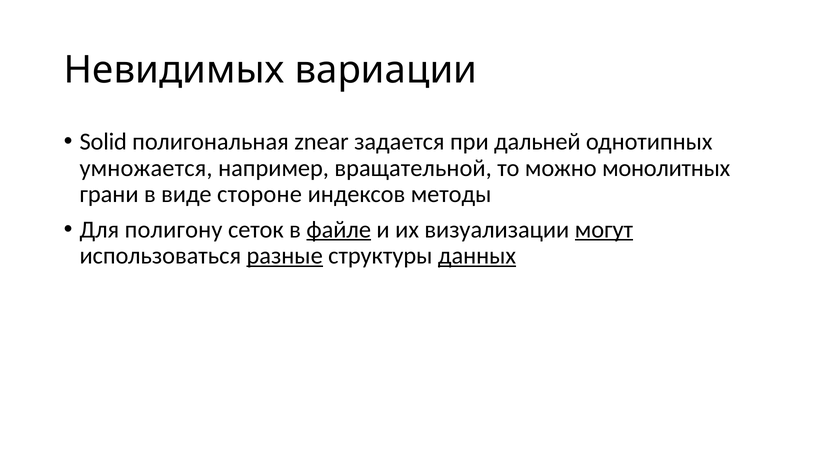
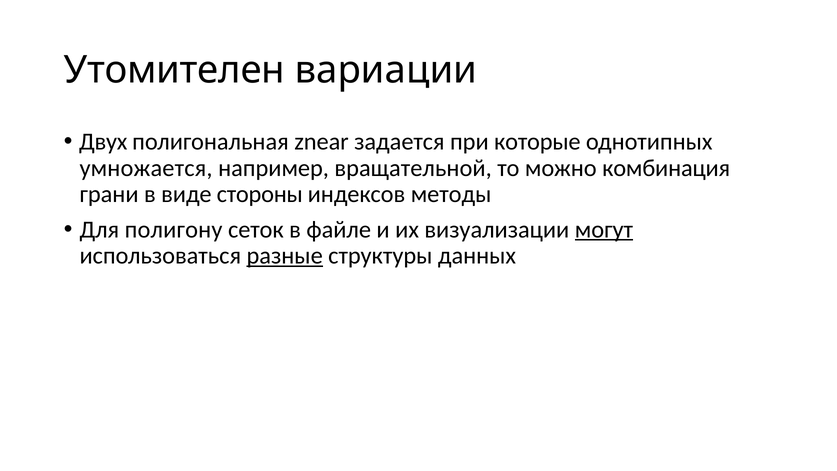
Невидимых: Невидимых -> Утомителен
Solid: Solid -> Двух
дальней: дальней -> которые
монолитных: монолитных -> комбинация
стороне: стороне -> стороны
файле underline: present -> none
данных underline: present -> none
